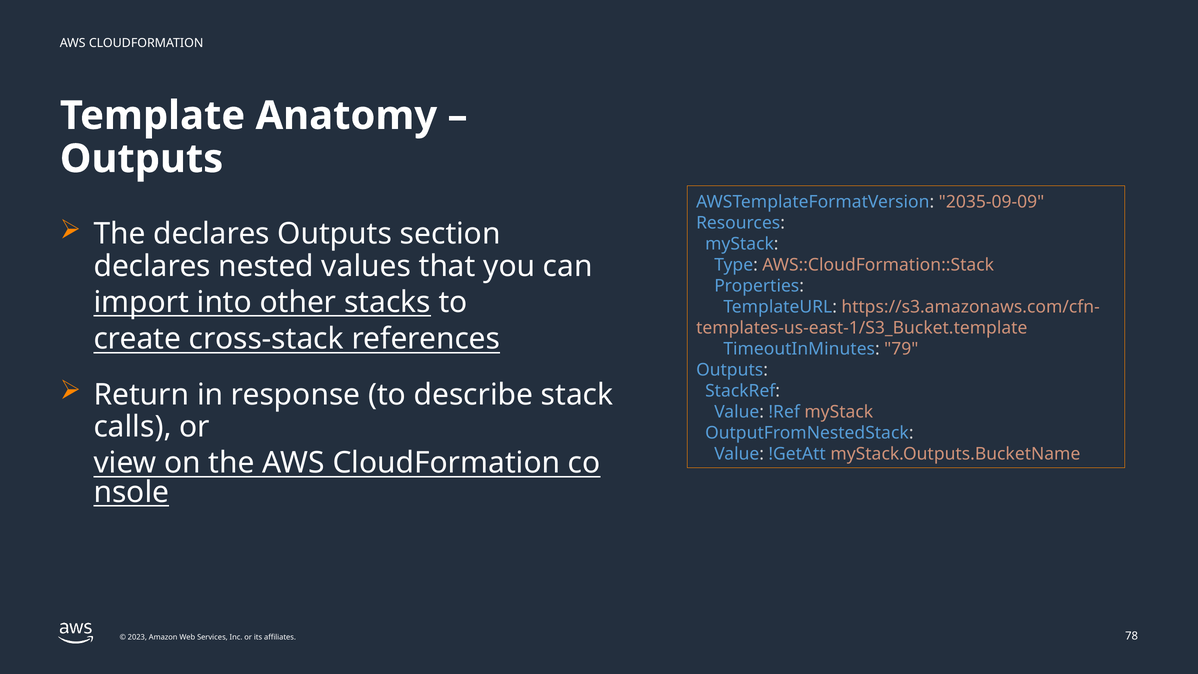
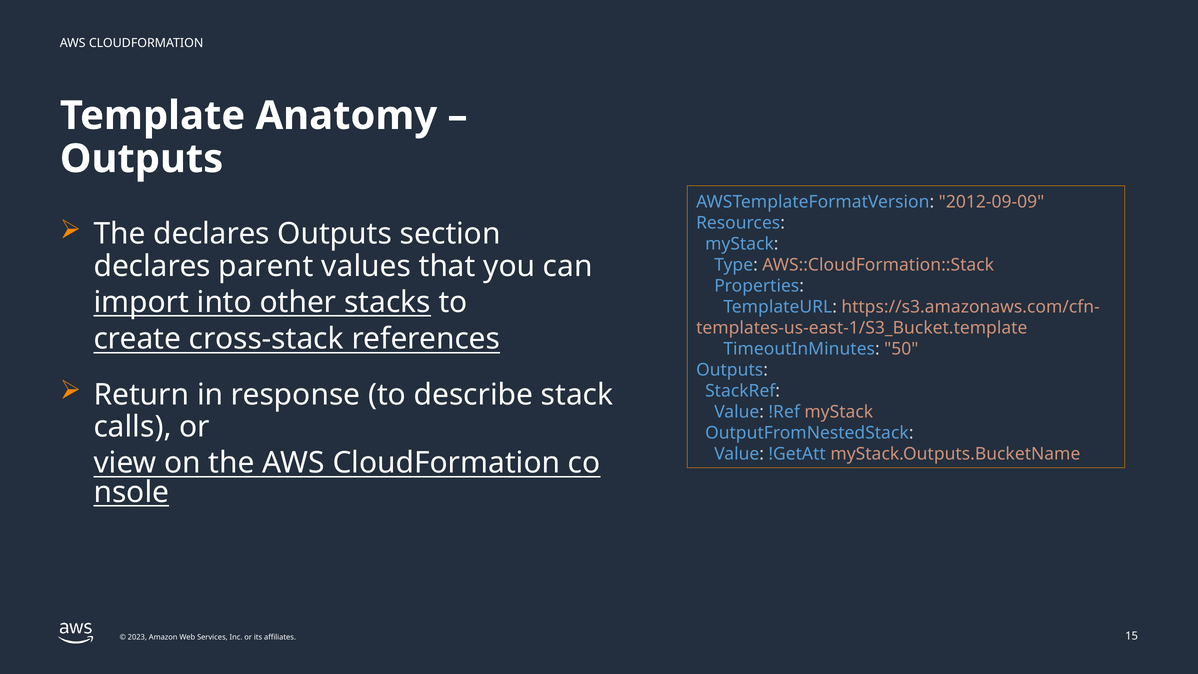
2035-09-09: 2035-09-09 -> 2012-09-09
nested: nested -> parent
79: 79 -> 50
78: 78 -> 15
